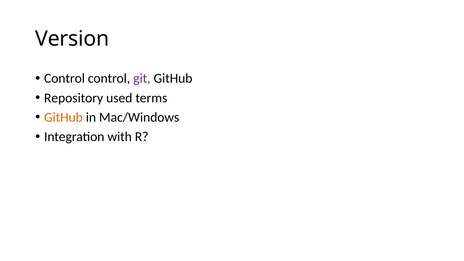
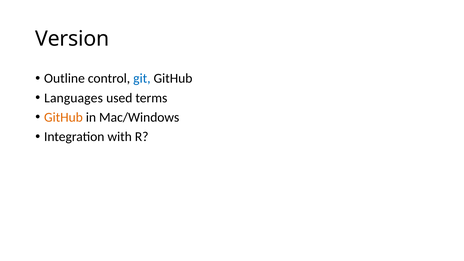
Control at (64, 78): Control -> Outline
git colour: purple -> blue
Repository: Repository -> Languages
